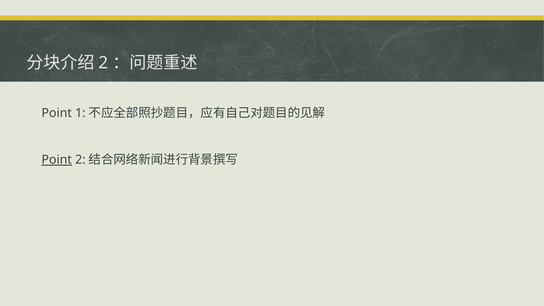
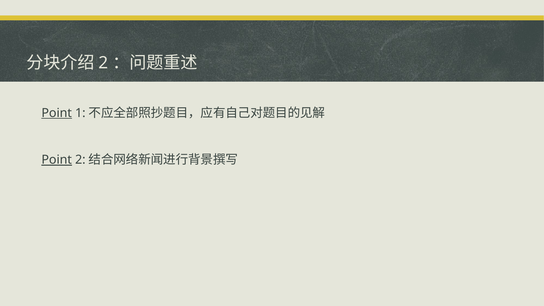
Point at (57, 113) underline: none -> present
